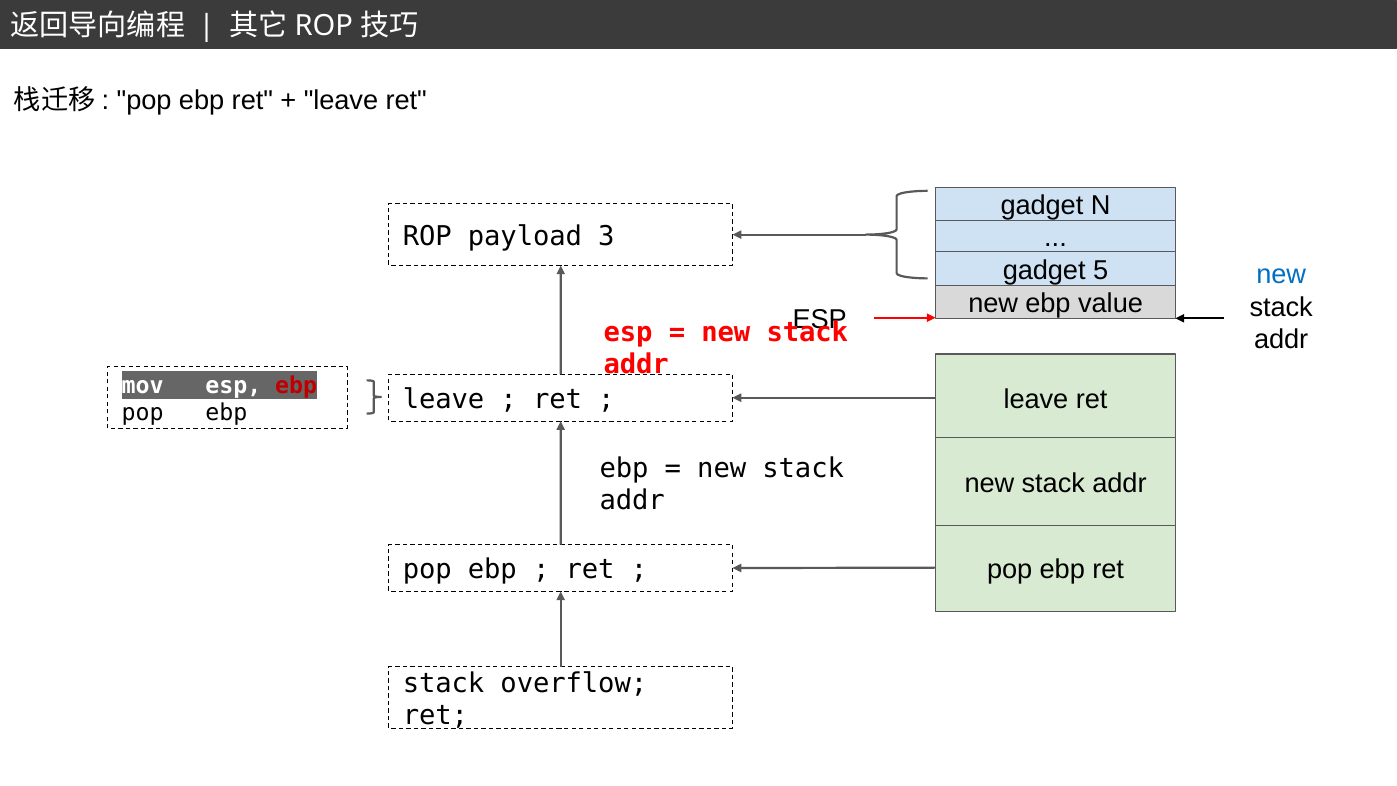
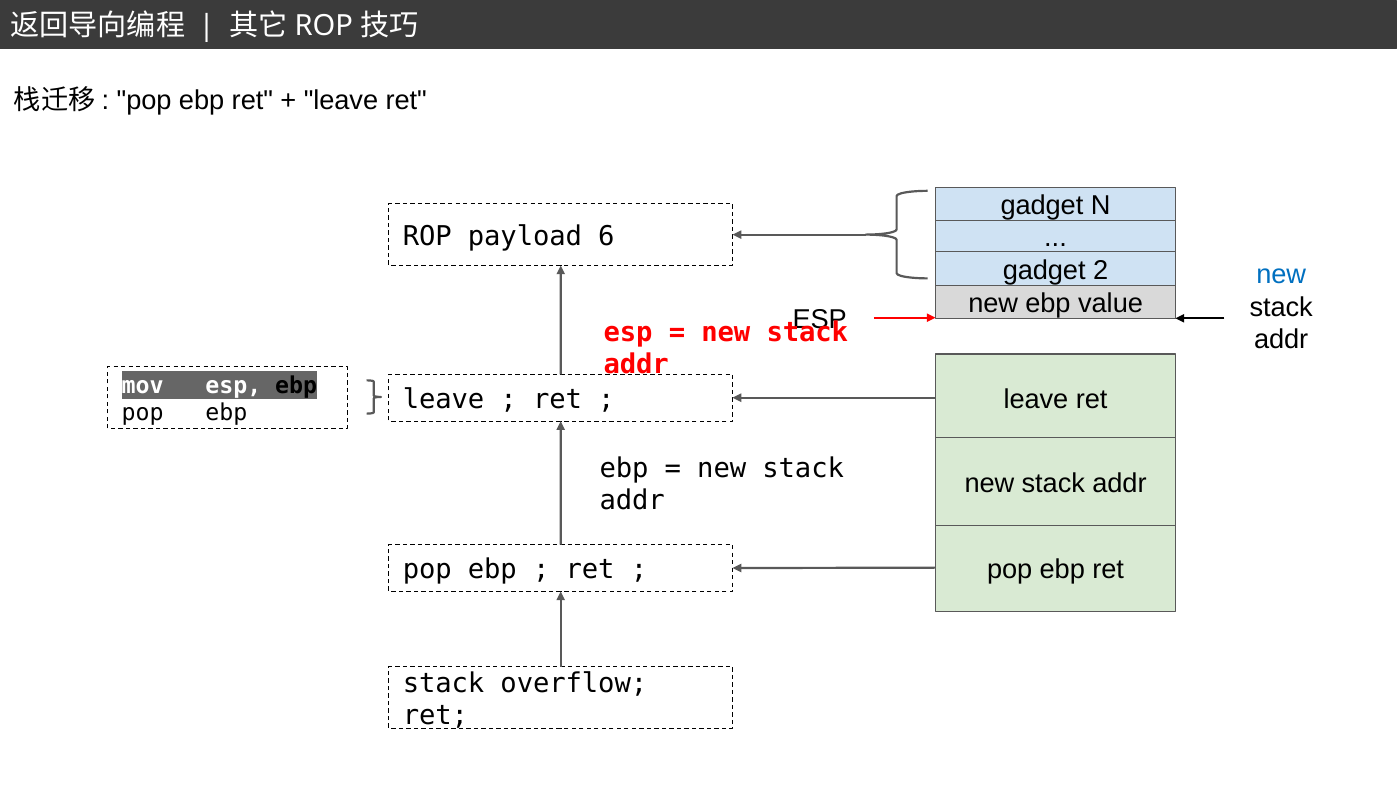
3: 3 -> 6
5: 5 -> 2
ebp at (296, 385) colour: red -> black
